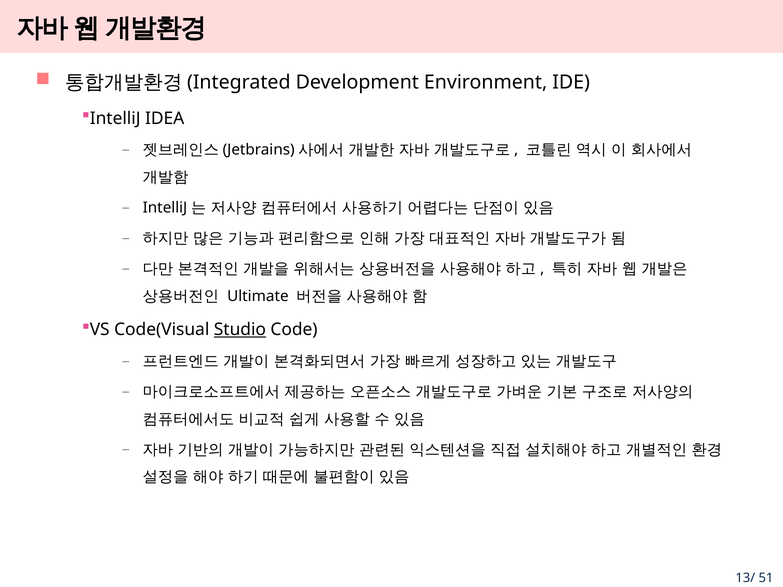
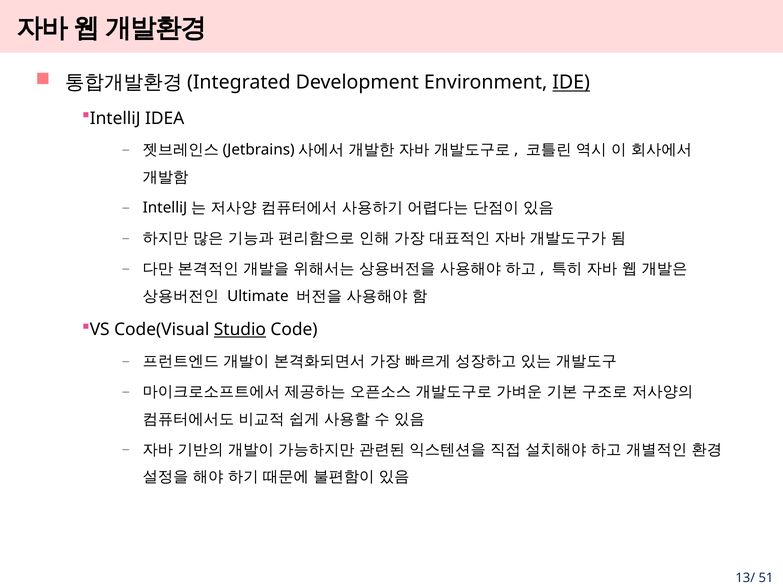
IDE underline: none -> present
